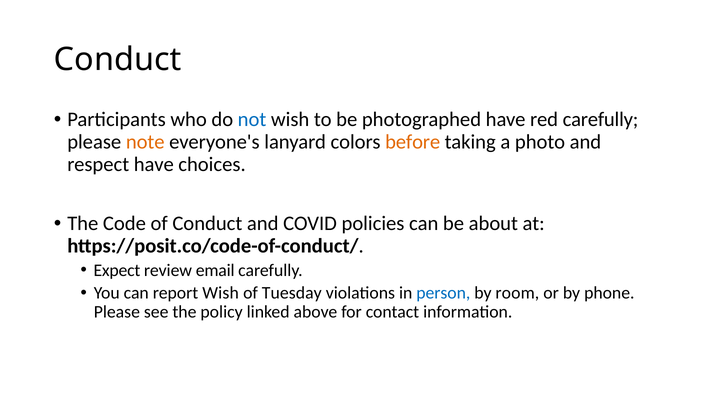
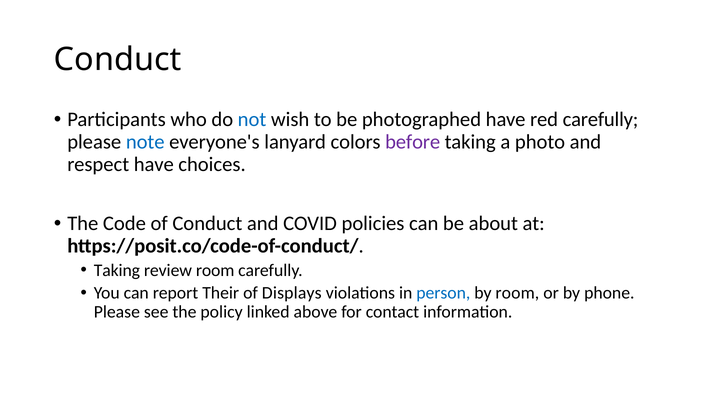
note colour: orange -> blue
before colour: orange -> purple
Expect at (117, 270): Expect -> Taking
review email: email -> room
report Wish: Wish -> Their
Tuesday: Tuesday -> Displays
